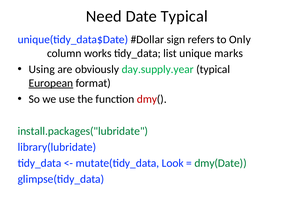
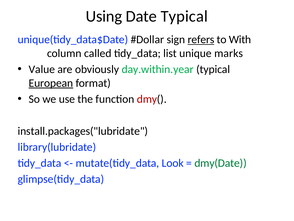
Need: Need -> Using
refers underline: none -> present
Only: Only -> With
works: works -> called
Using: Using -> Value
day.supply.year: day.supply.year -> day.within.year
install.packages("lubridate colour: green -> black
